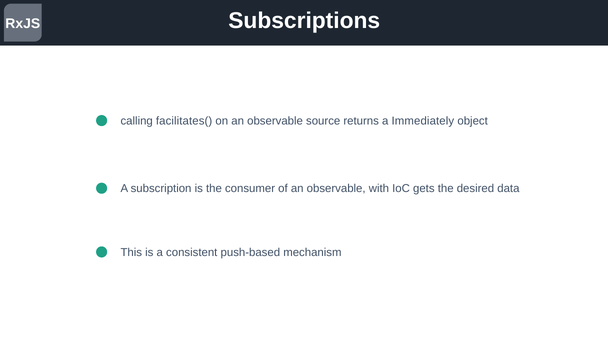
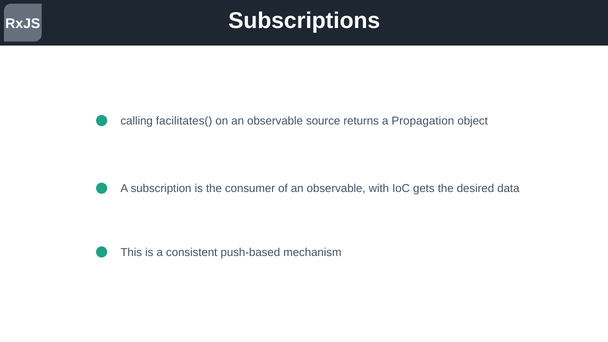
Immediately: Immediately -> Propagation
